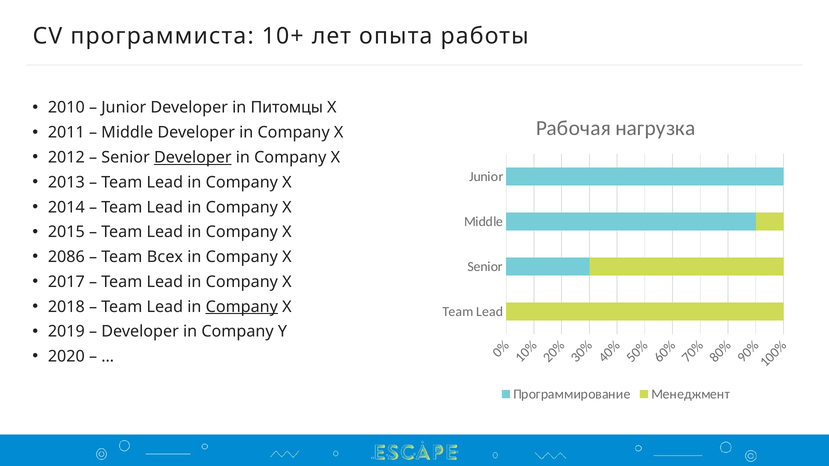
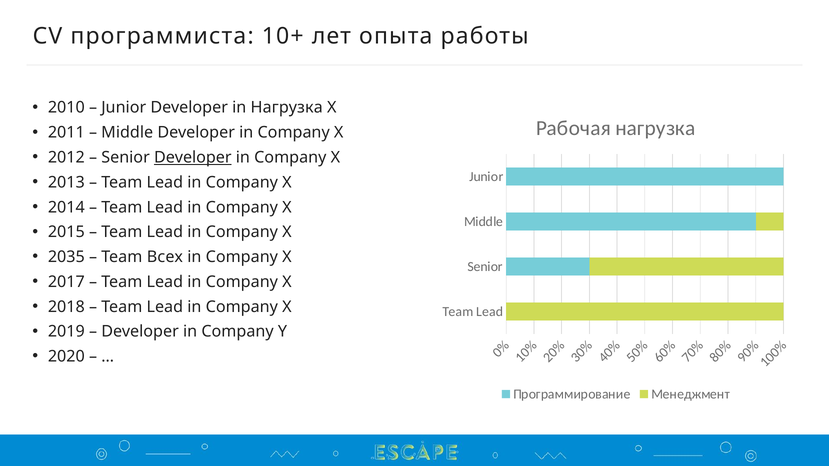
in Питомцы: Питомцы -> Нагрузка
2086: 2086 -> 2035
Company at (242, 307) underline: present -> none
